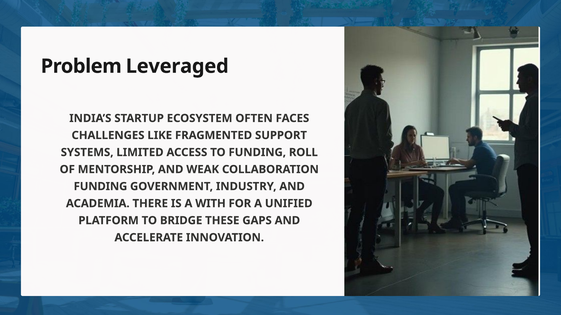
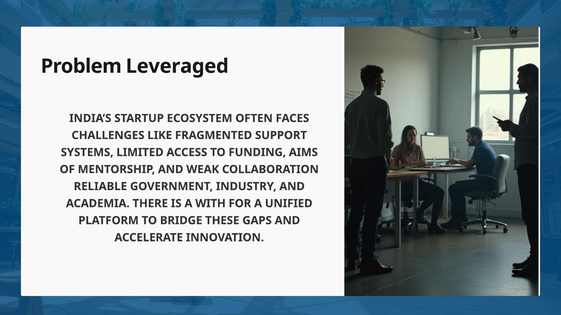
ROLL: ROLL -> AIMS
FUNDING at (101, 187): FUNDING -> RELIABLE
